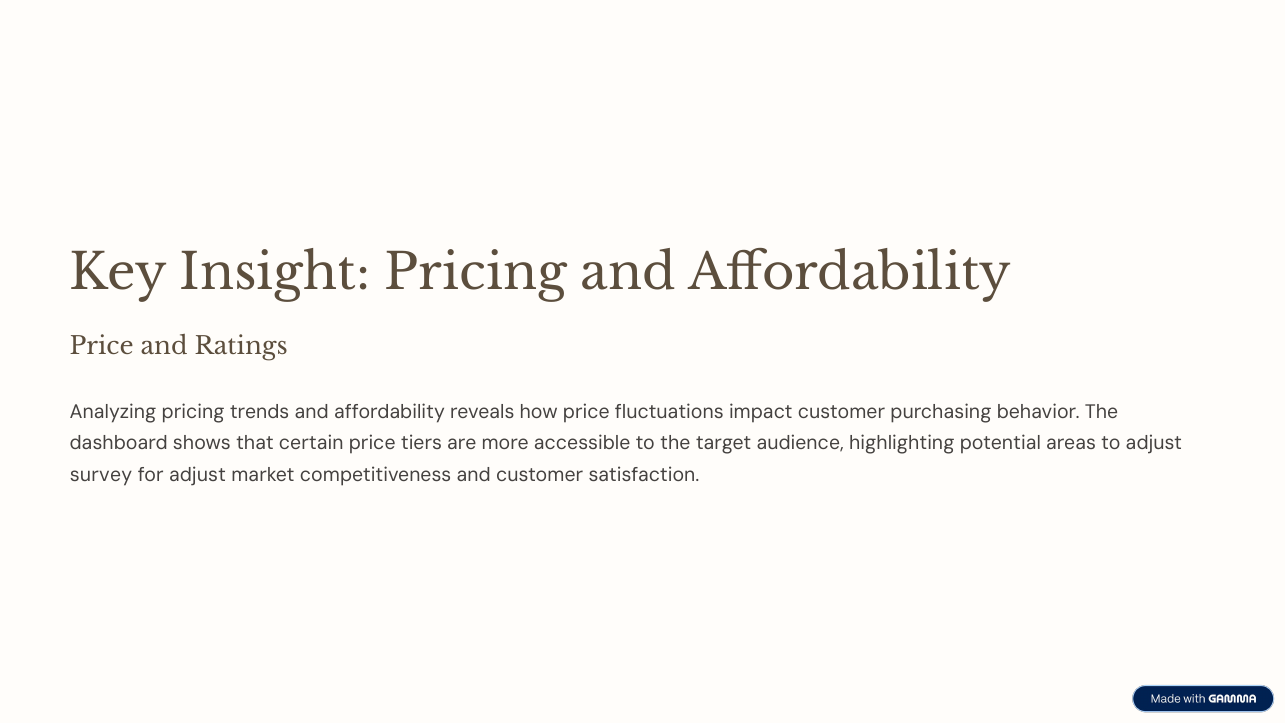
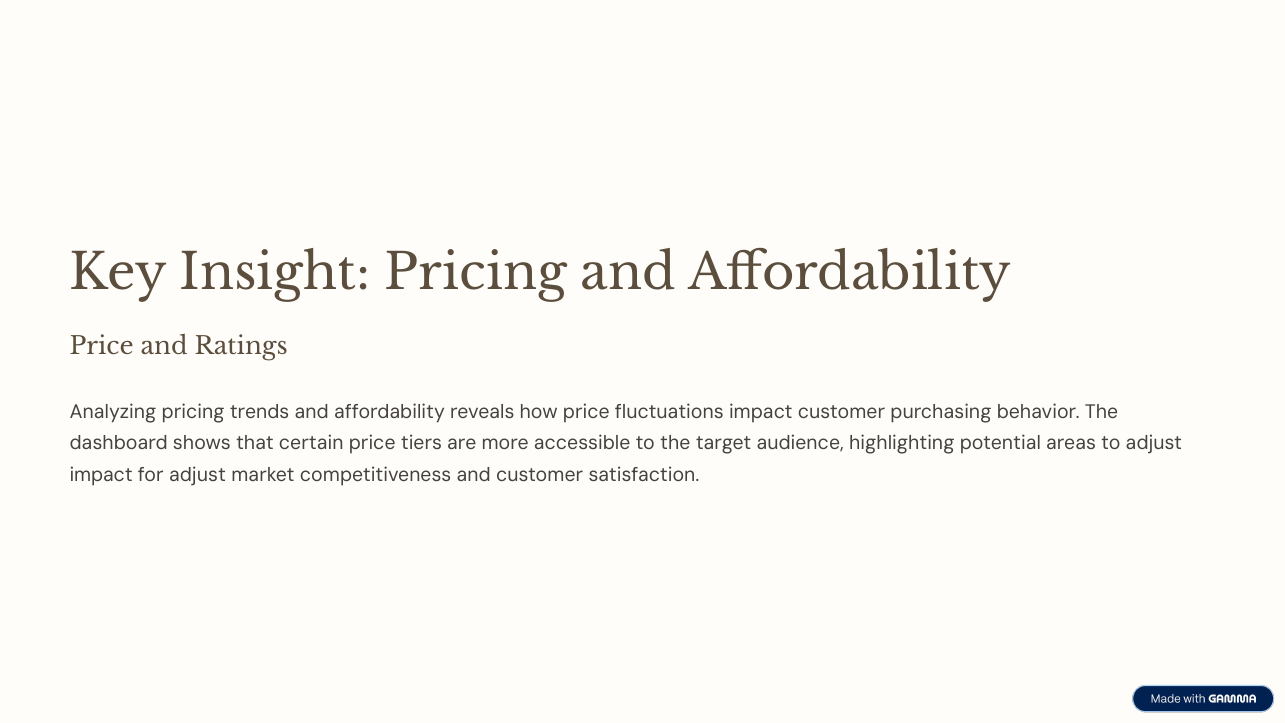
survey at (101, 475): survey -> impact
